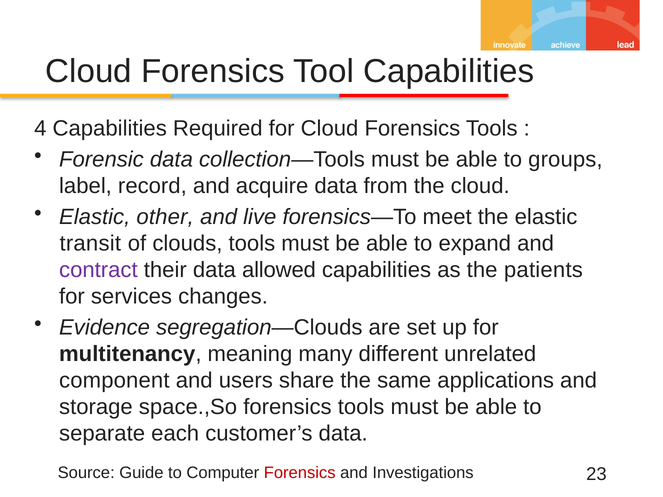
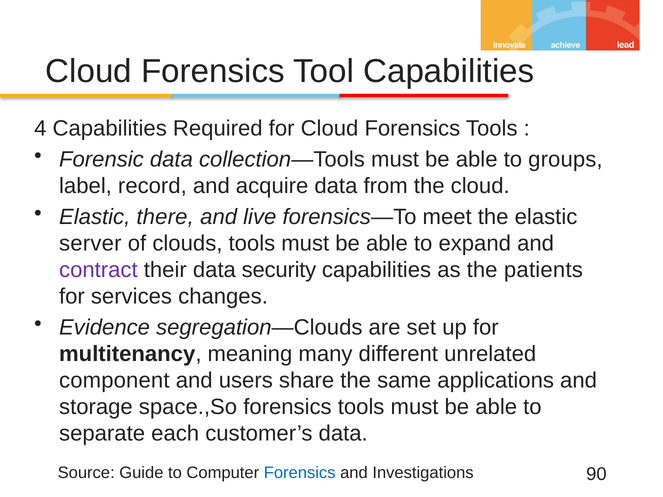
other: other -> there
transit: transit -> server
allowed: allowed -> security
Forensics at (300, 473) colour: red -> blue
23: 23 -> 90
